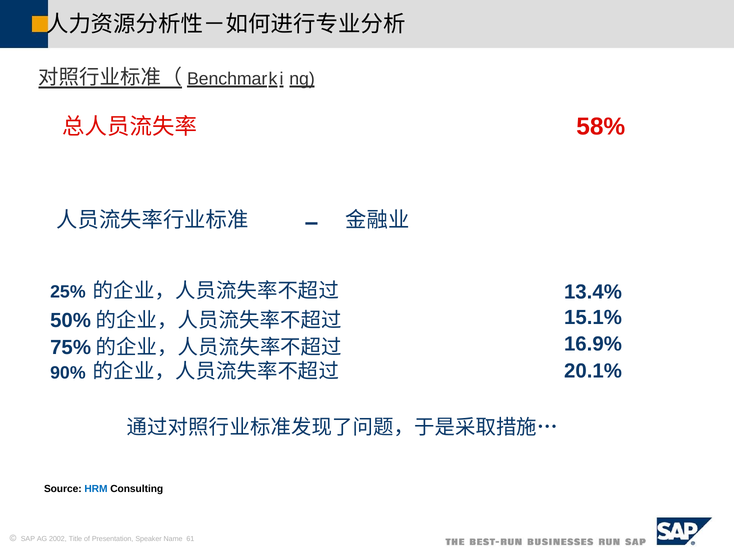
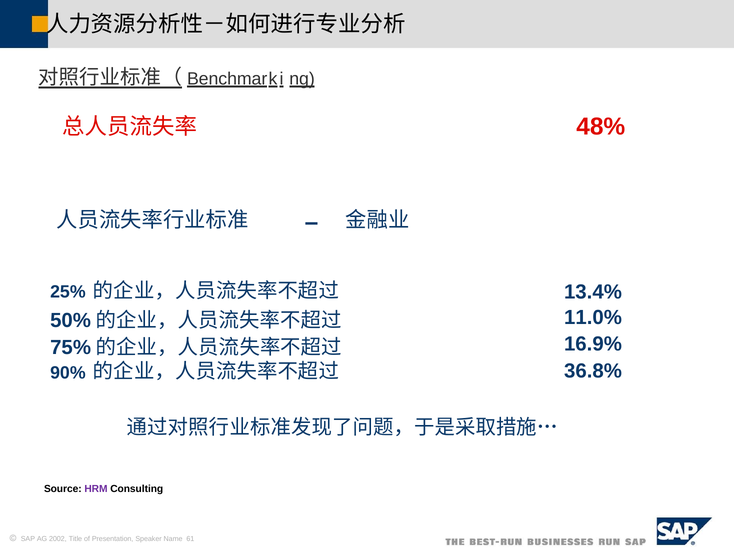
58%: 58% -> 48%
15.1%: 15.1% -> 11.0%
20.1%: 20.1% -> 36.8%
HRM colour: blue -> purple
